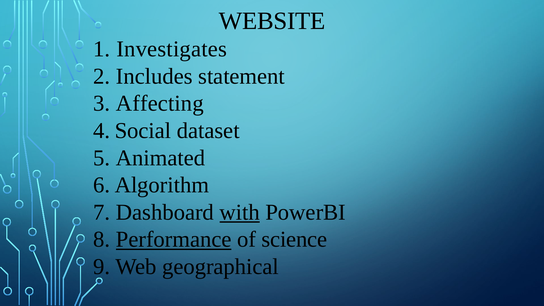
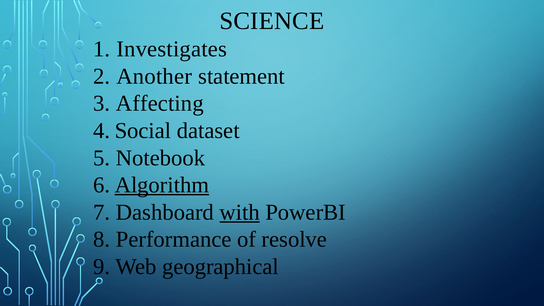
WEBSITE: WEBSITE -> SCIENCE
Includes: Includes -> Another
Animated: Animated -> Notebook
Algorithm underline: none -> present
Performance underline: present -> none
science: science -> resolve
